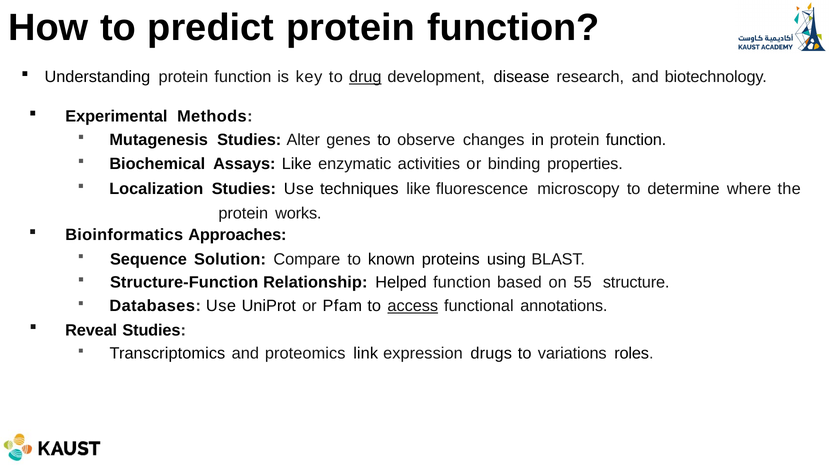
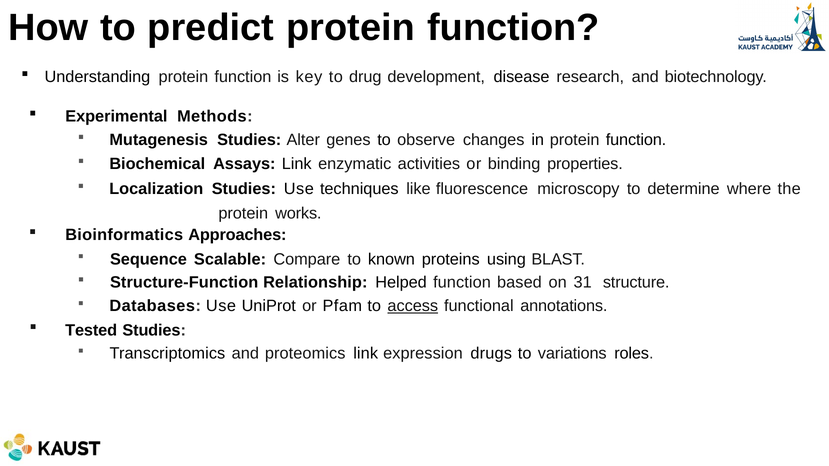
drug underline: present -> none
Assays Like: Like -> Link
Solution: Solution -> Scalable
55: 55 -> 31
Reveal: Reveal -> Tested
